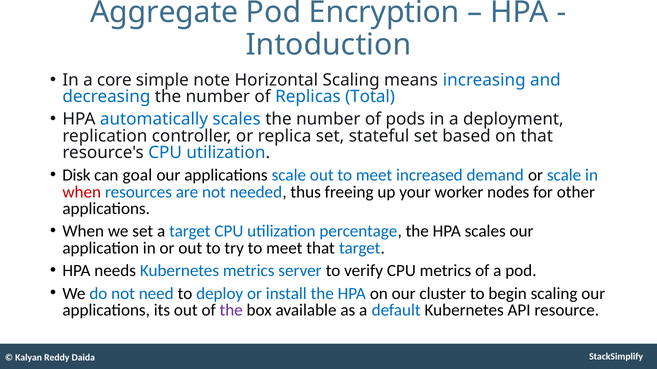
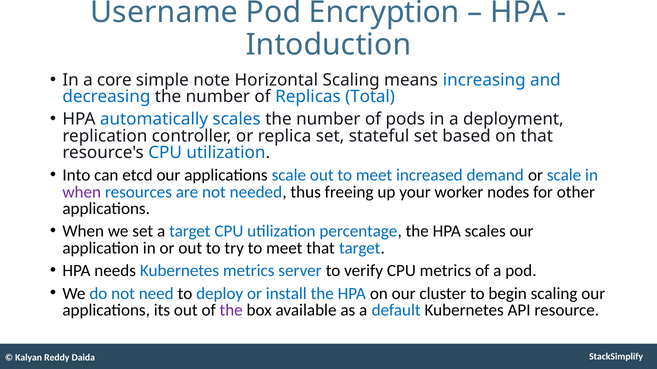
Aggregate: Aggregate -> Username
Disk: Disk -> Into
goal: goal -> etcd
when at (82, 192) colour: red -> purple
